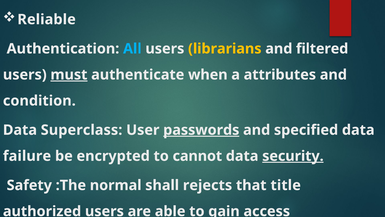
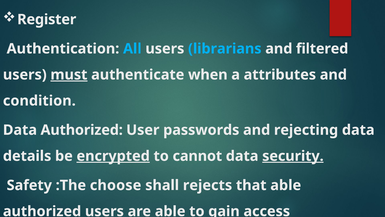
Reliable: Reliable -> Register
librarians colour: yellow -> light blue
Data Superclass: Superclass -> Authorized
passwords underline: present -> none
specified: specified -> rejecting
failure: failure -> details
encrypted underline: none -> present
normal: normal -> choose
that title: title -> able
